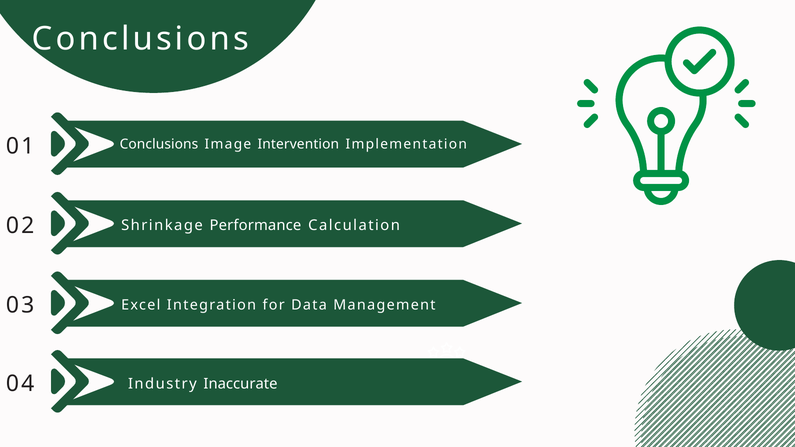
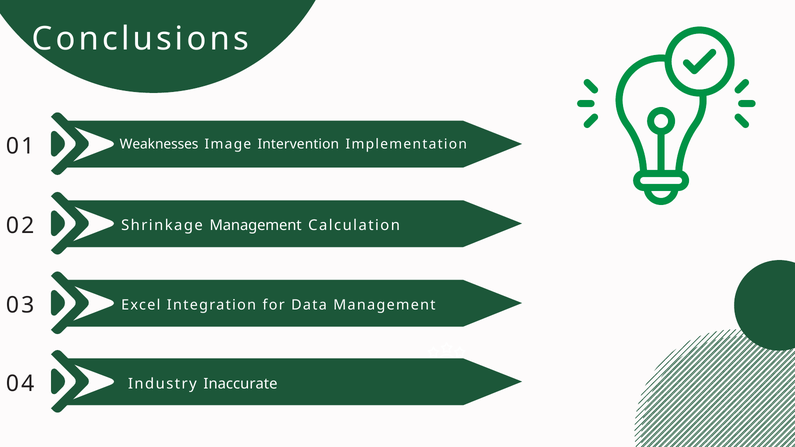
Conclusions at (159, 144): Conclusions -> Weaknesses
Shrinkage Performance: Performance -> Management
